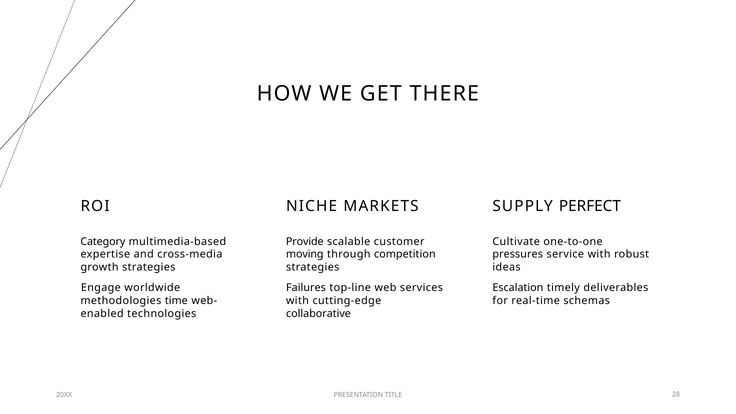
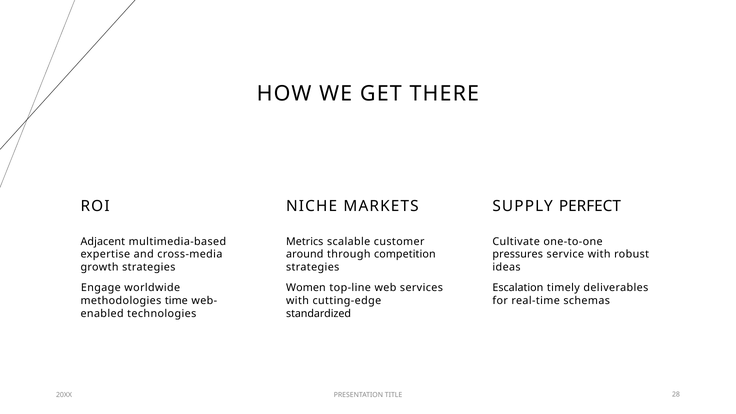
Category: Category -> Adjacent
Provide: Provide -> Metrics
moving: moving -> around
Failures: Failures -> Women
collaborative: collaborative -> standardized
